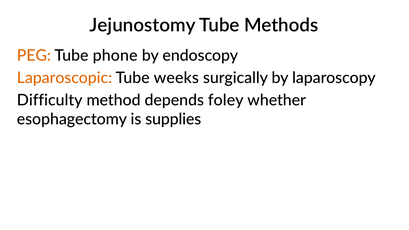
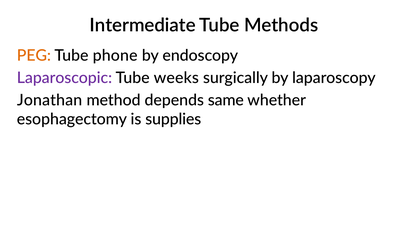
Jejunostomy: Jejunostomy -> Intermediate
Laparoscopic colour: orange -> purple
Difficulty: Difficulty -> Jonathan
foley: foley -> same
